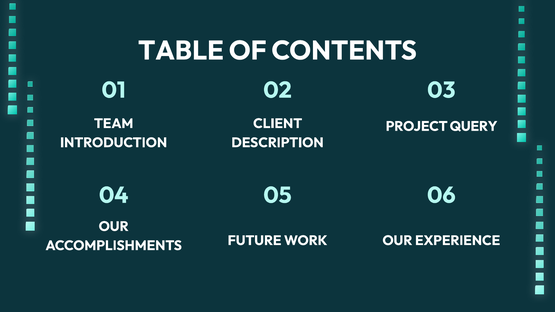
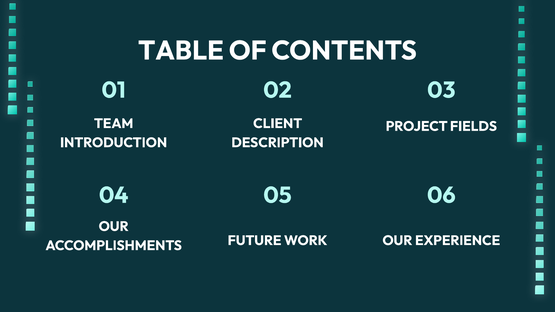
QUERY: QUERY -> FIELDS
